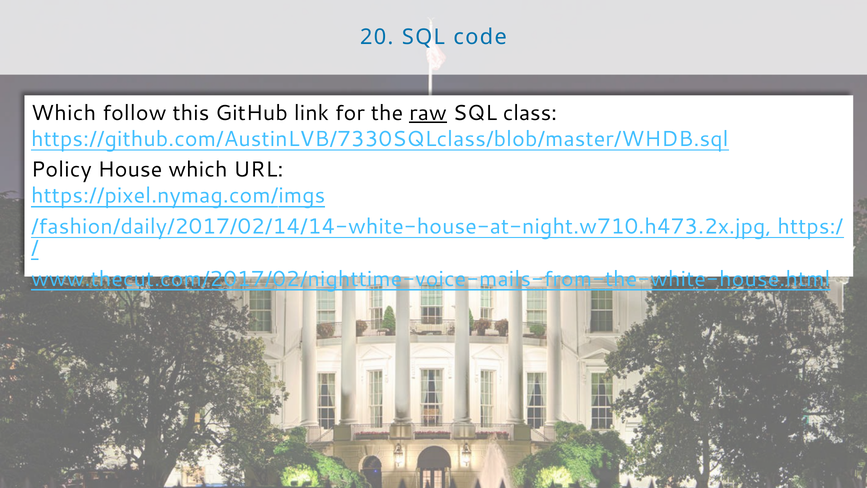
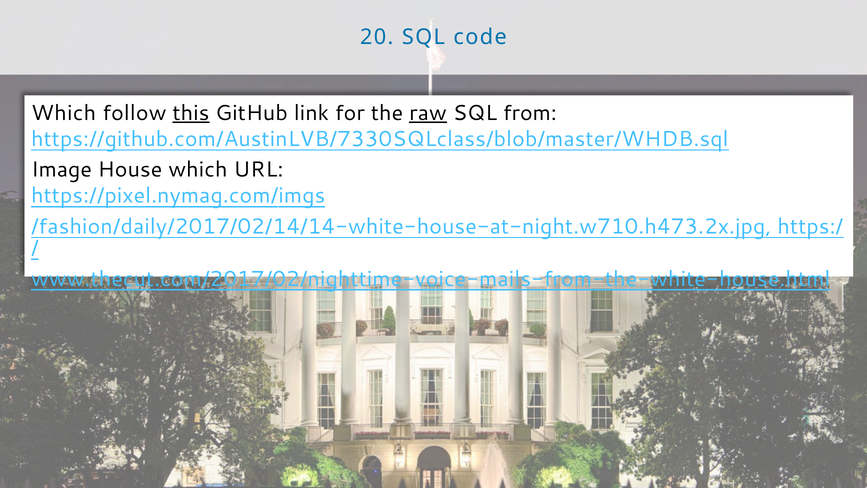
this underline: none -> present
class: class -> from
Policy: Policy -> Image
